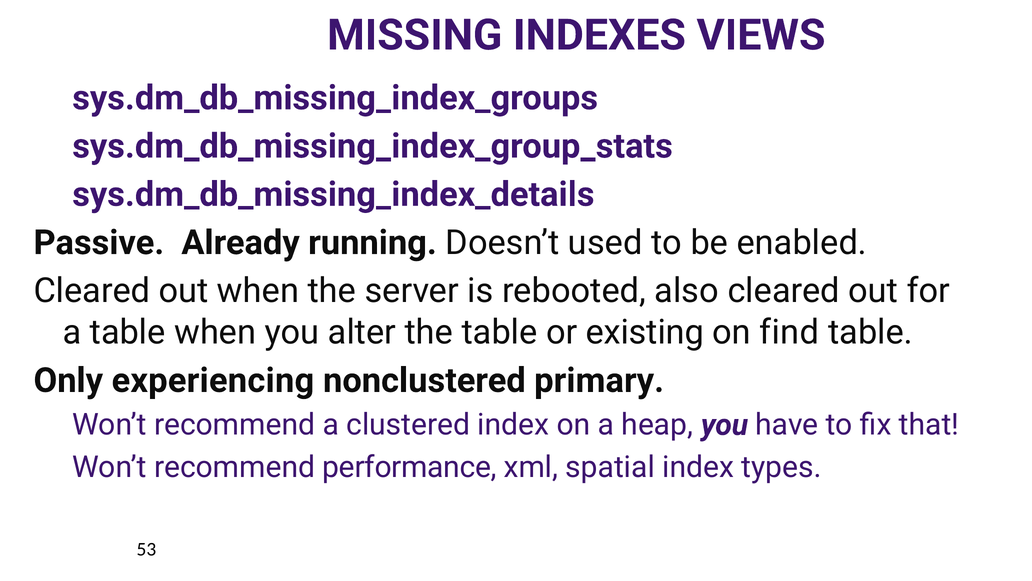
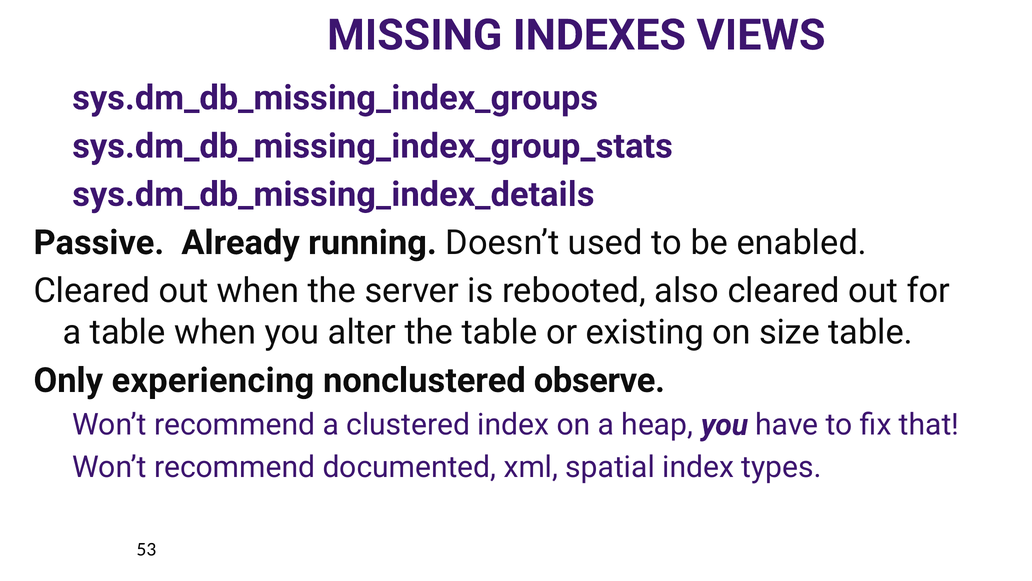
find: find -> size
primary: primary -> observe
performance: performance -> documented
